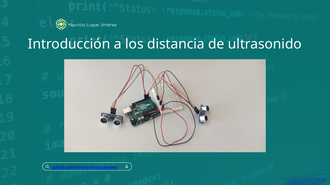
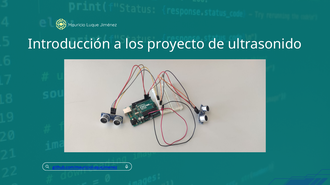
distancia: distancia -> proyecto
